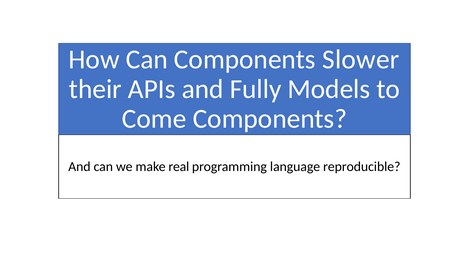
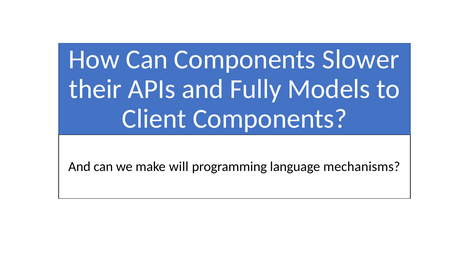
Come: Come -> Client
real: real -> will
reproducible: reproducible -> mechanisms
